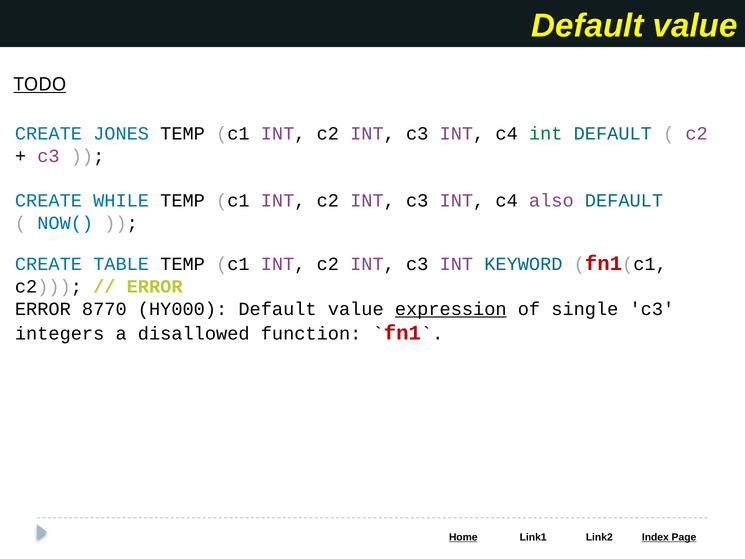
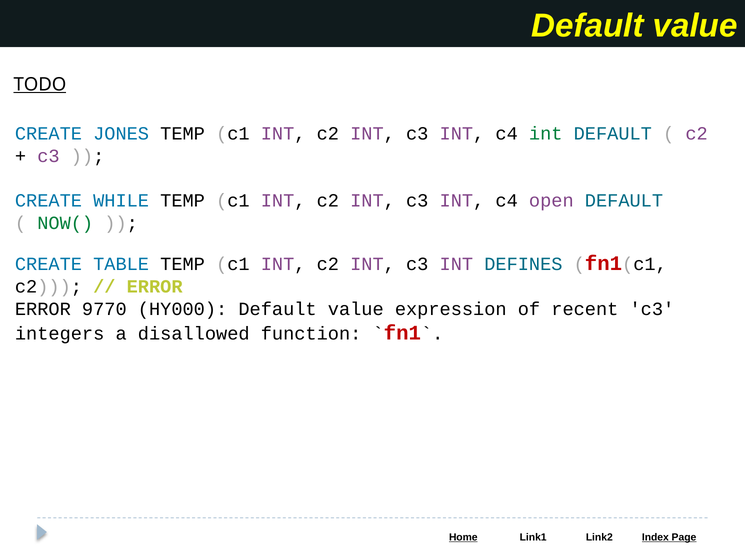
also: also -> open
NOW( colour: blue -> green
KEYWORD: KEYWORD -> DEFINES
8770: 8770 -> 9770
expression underline: present -> none
single: single -> recent
